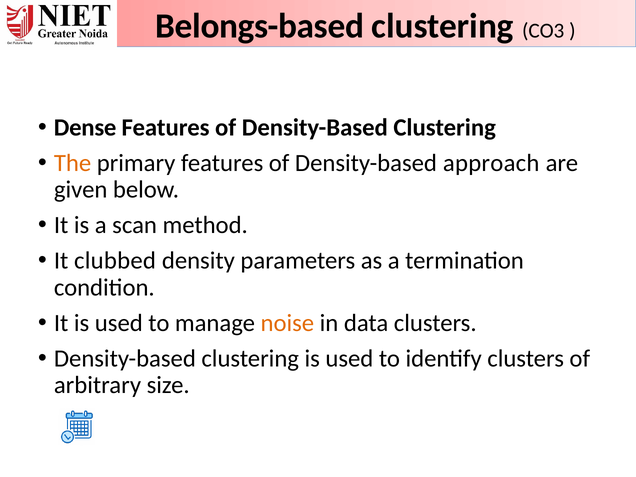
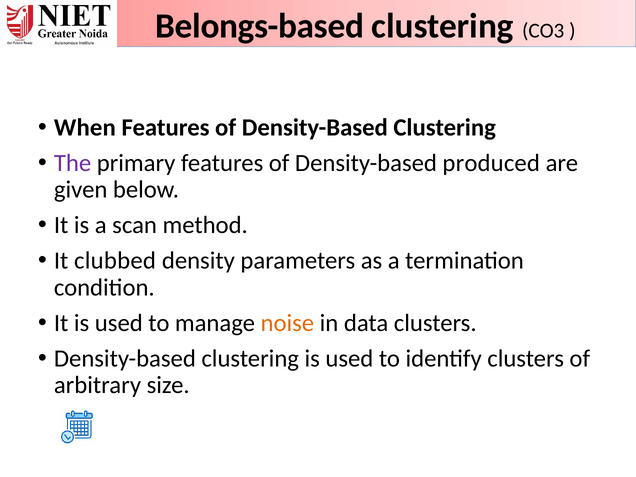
Dense: Dense -> When
The colour: orange -> purple
approach: approach -> produced
